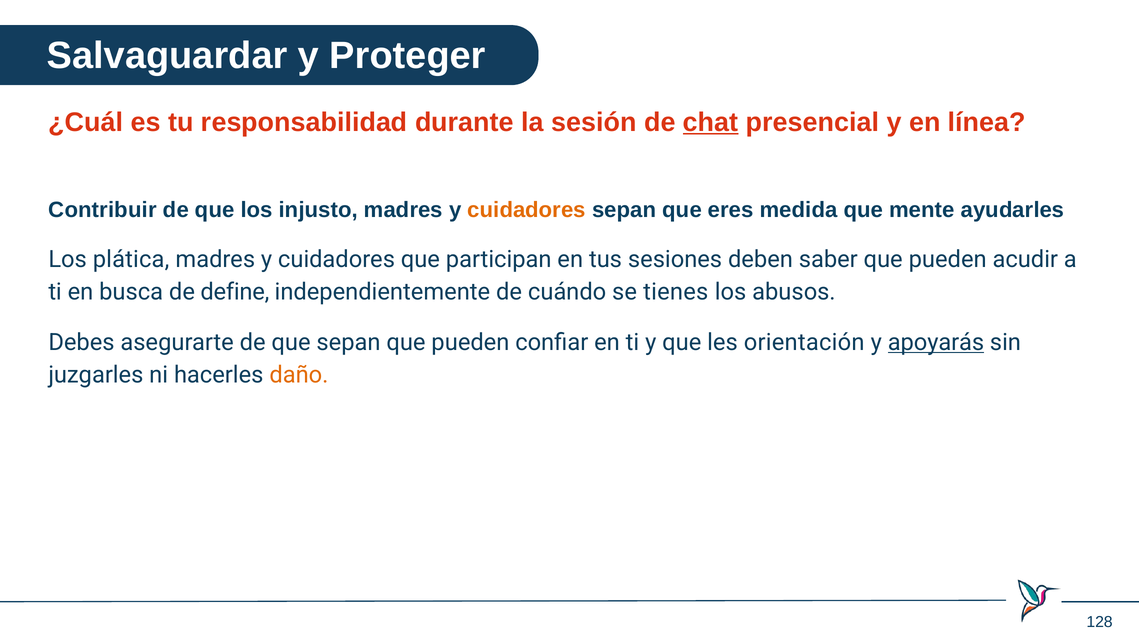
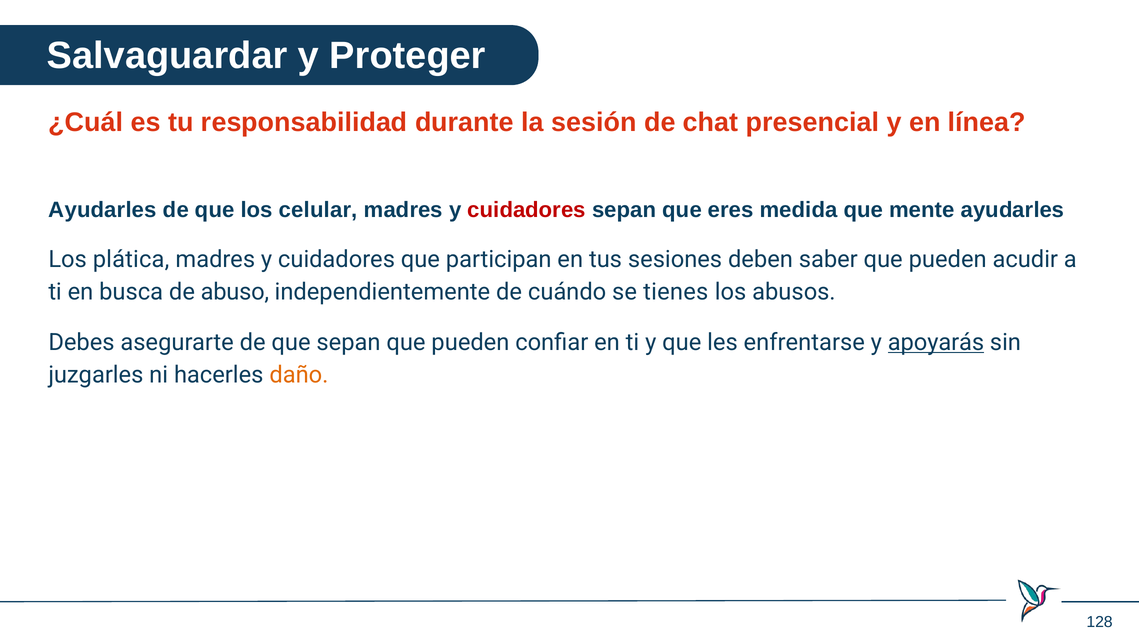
chat underline: present -> none
Contribuir at (103, 210): Contribuir -> Ayudarles
injusto: injusto -> celular
cuidadores at (527, 210) colour: orange -> red
define: define -> abuso
orientación: orientación -> enfrentarse
